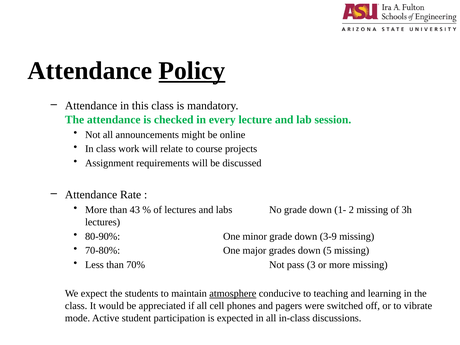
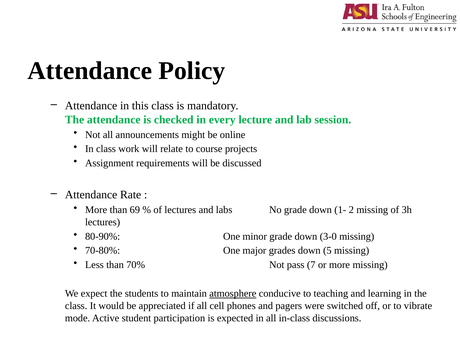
Policy underline: present -> none
43: 43 -> 69
3-9: 3-9 -> 3-0
3: 3 -> 7
